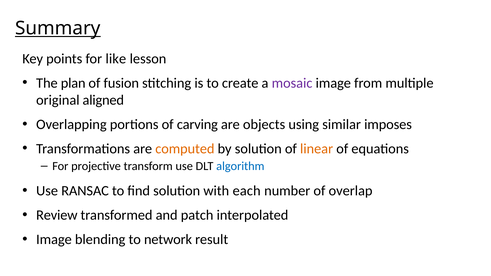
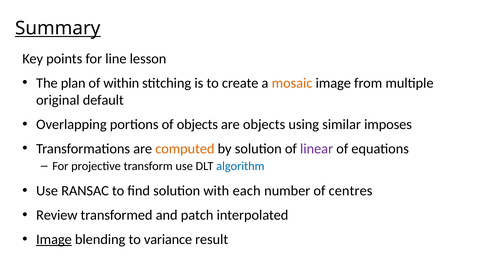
like: like -> line
fusion: fusion -> within
mosaic colour: purple -> orange
aligned: aligned -> default
of carving: carving -> objects
linear colour: orange -> purple
overlap: overlap -> centres
Image at (54, 240) underline: none -> present
network: network -> variance
